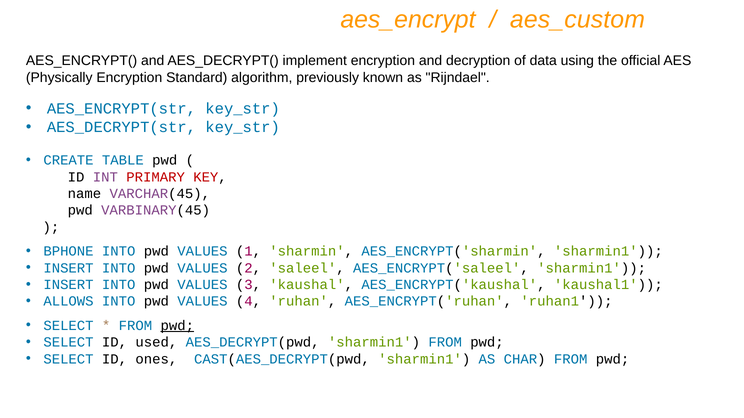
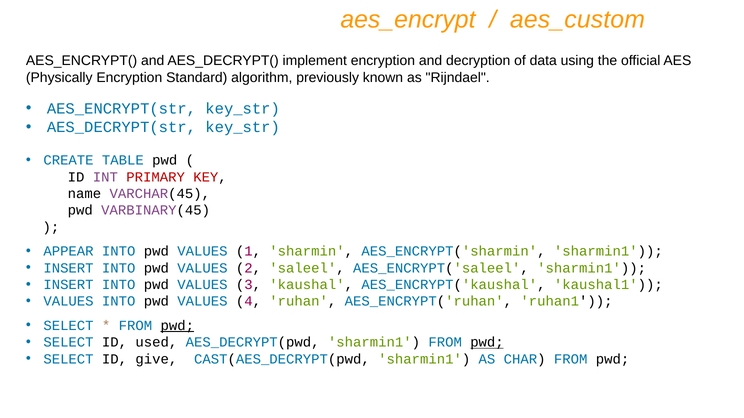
BPHONE: BPHONE -> APPEAR
ALLOWS at (68, 302): ALLOWS -> VALUES
pwd at (487, 343) underline: none -> present
ones: ones -> give
